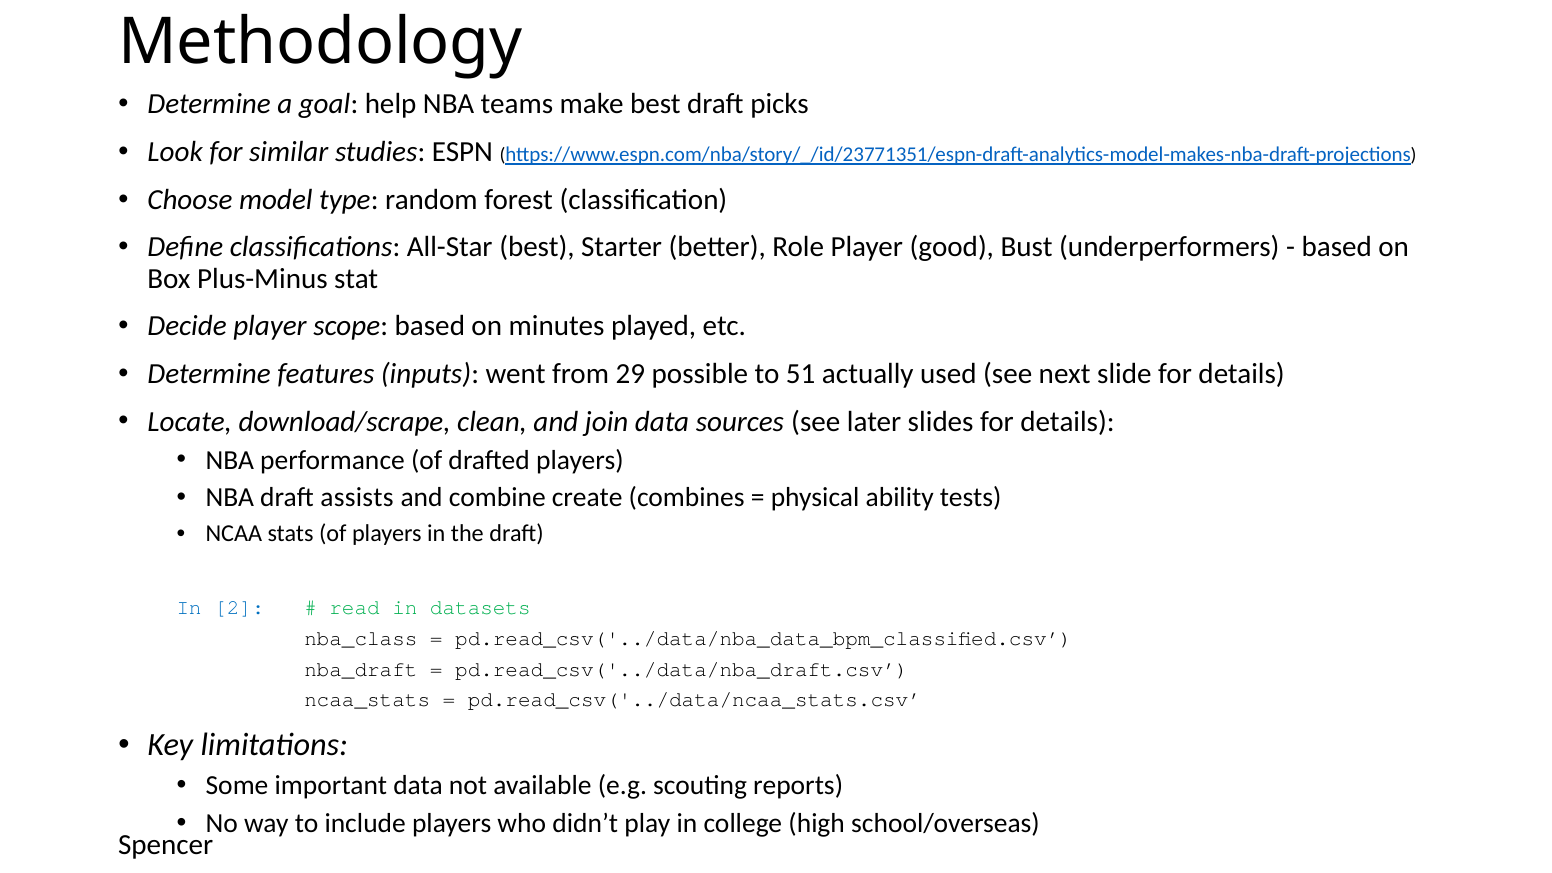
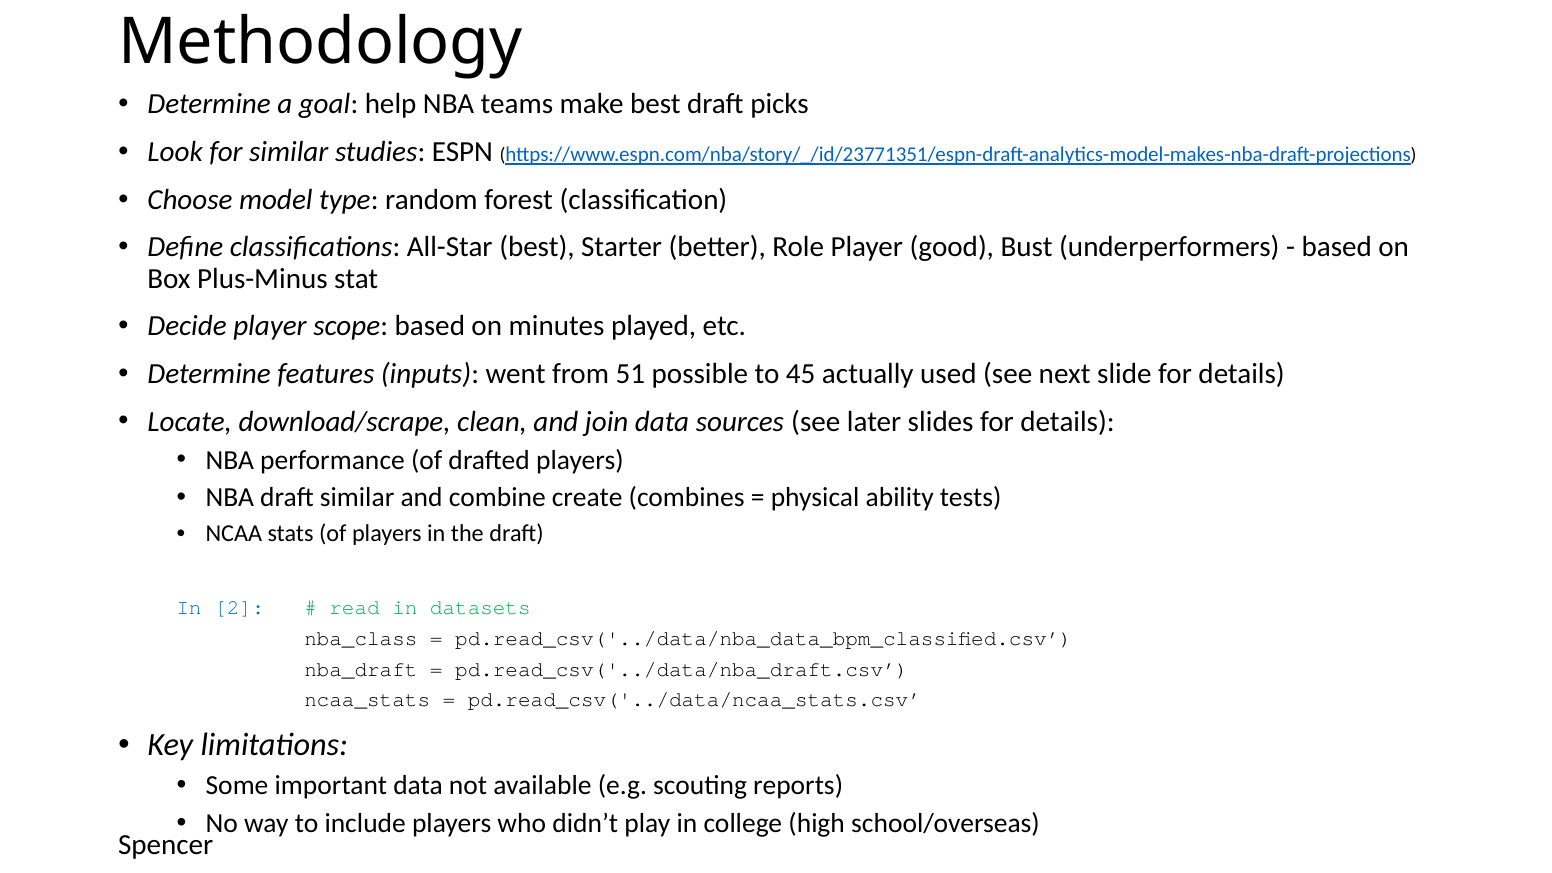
29: 29 -> 51
51: 51 -> 45
draft assists: assists -> similar
